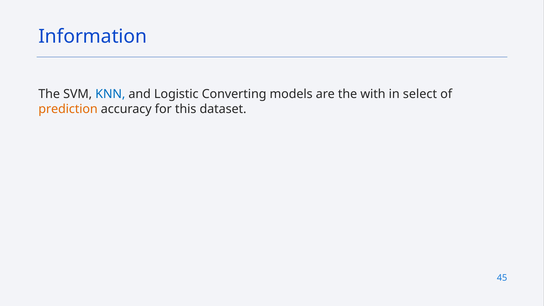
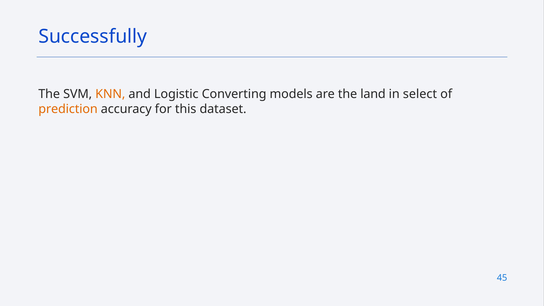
Information: Information -> Successfully
KNN colour: blue -> orange
with: with -> land
